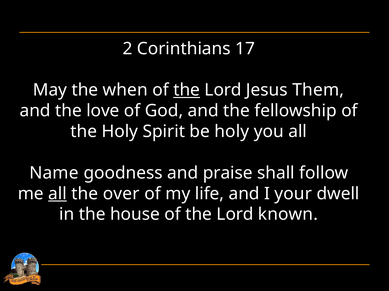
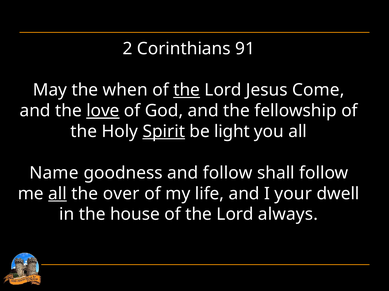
17: 17 -> 91
Them: Them -> Come
love underline: none -> present
Spirit underline: none -> present
be holy: holy -> light
and praise: praise -> follow
known: known -> always
